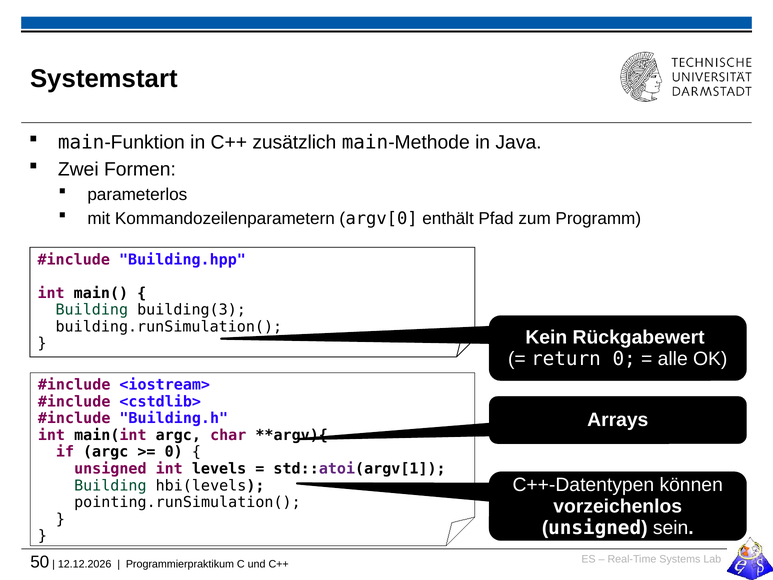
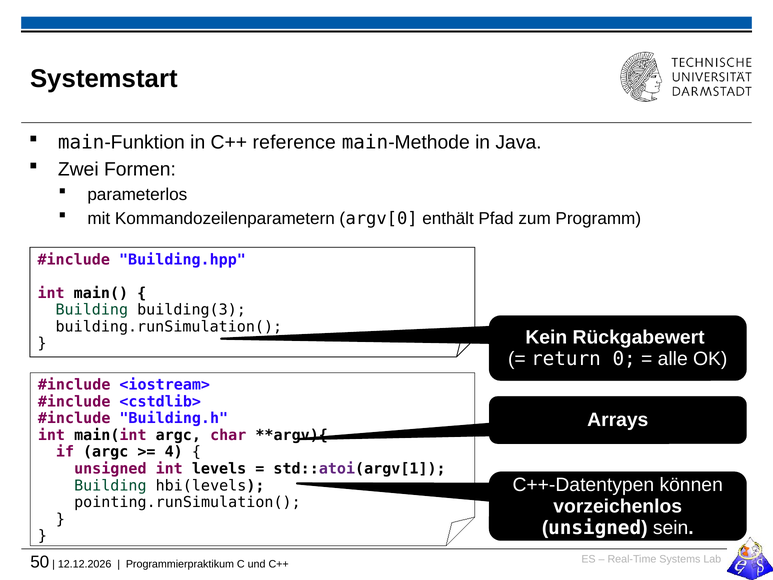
zusätzlich: zusätzlich -> reference
0 at (174, 452): 0 -> 4
